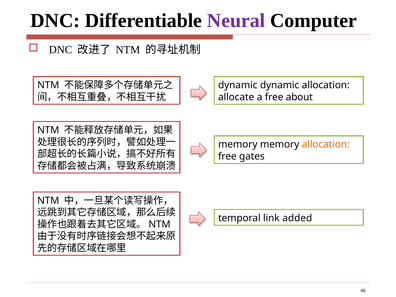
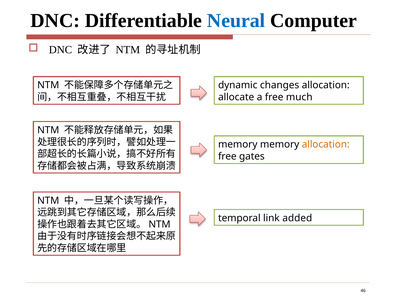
Neural colour: purple -> blue
dynamic dynamic: dynamic -> changes
about: about -> much
